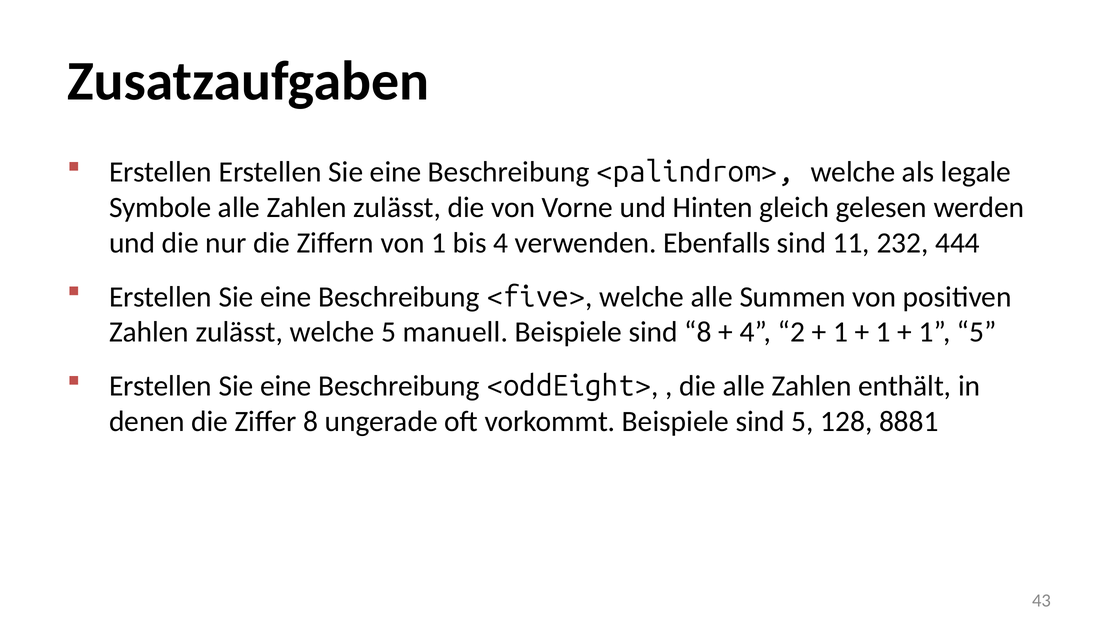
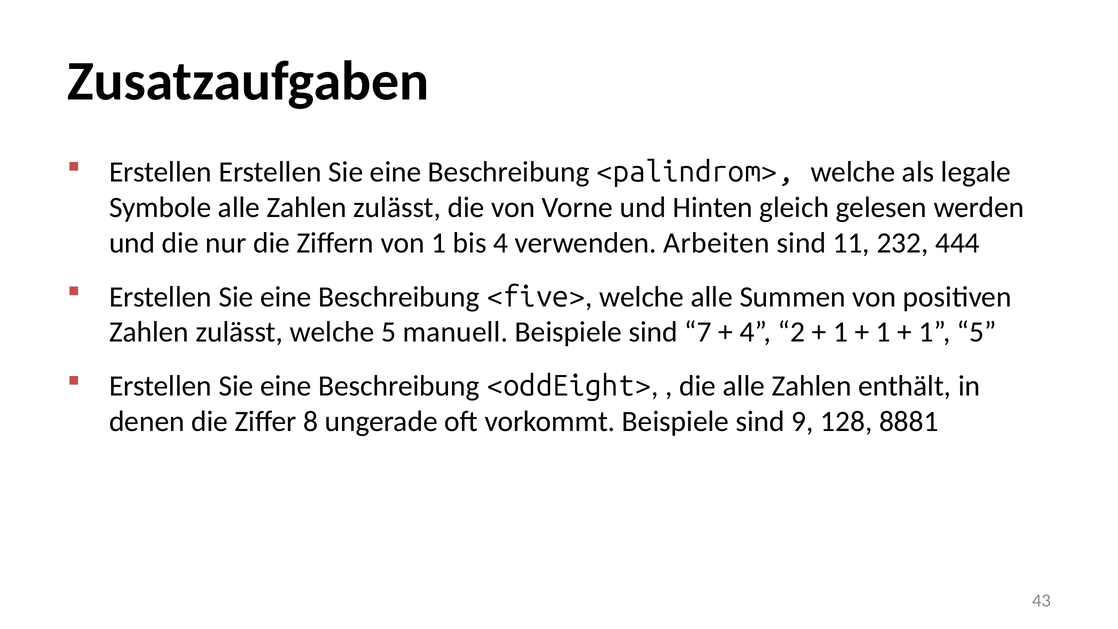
Ebenfalls: Ebenfalls -> Arbeiten
sind 8: 8 -> 7
sind 5: 5 -> 9
